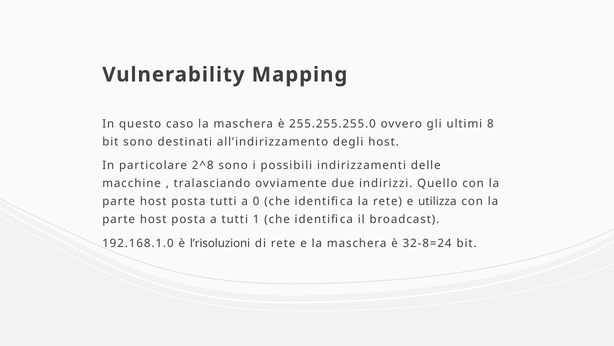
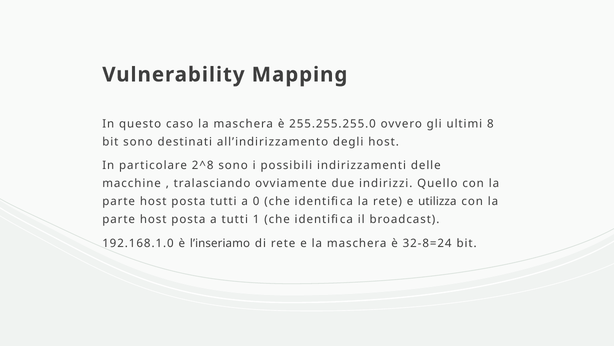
l’risoluzioni: l’risoluzioni -> l’inseriamo
